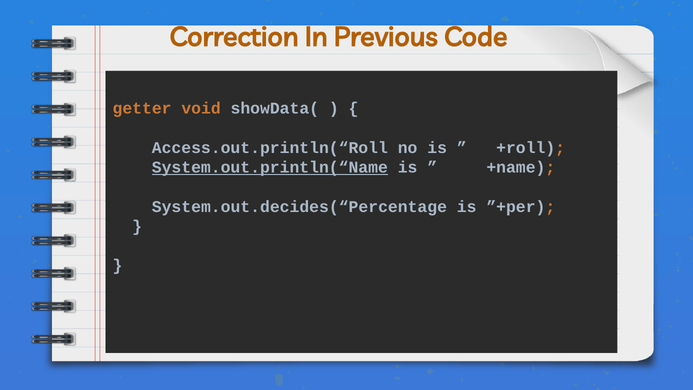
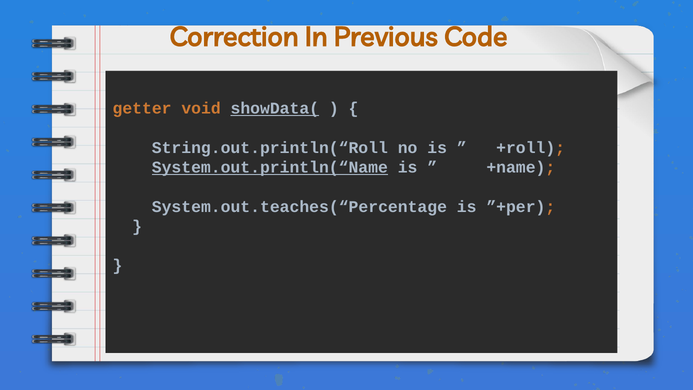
showData( underline: none -> present
Access.out.println(“Roll: Access.out.println(“Roll -> String.out.println(“Roll
System.out.decides(“Percentage: System.out.decides(“Percentage -> System.out.teaches(“Percentage
